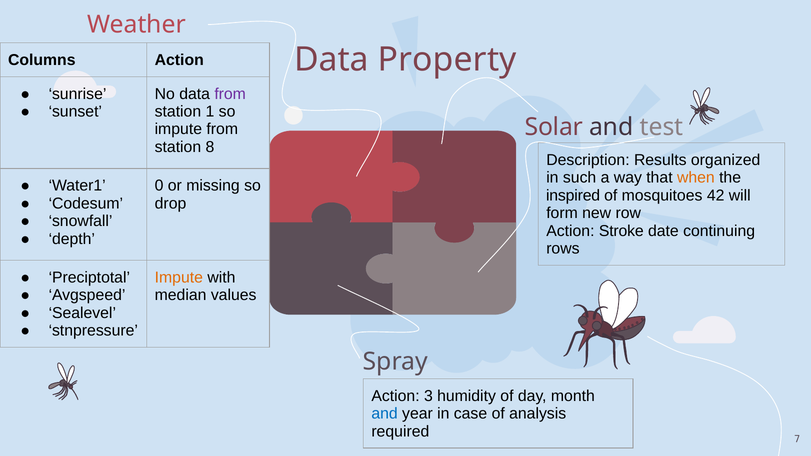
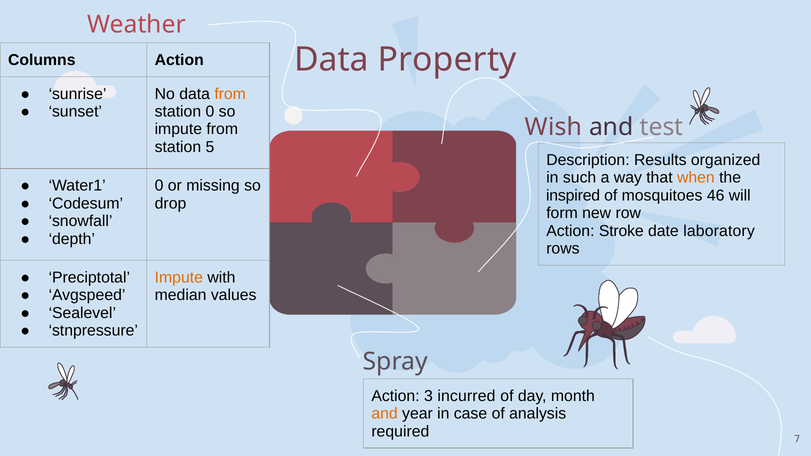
from at (230, 94) colour: purple -> orange
station 1: 1 -> 0
Solar: Solar -> Wish
8: 8 -> 5
42: 42 -> 46
continuing: continuing -> laboratory
humidity: humidity -> incurred
and at (385, 414) colour: blue -> orange
